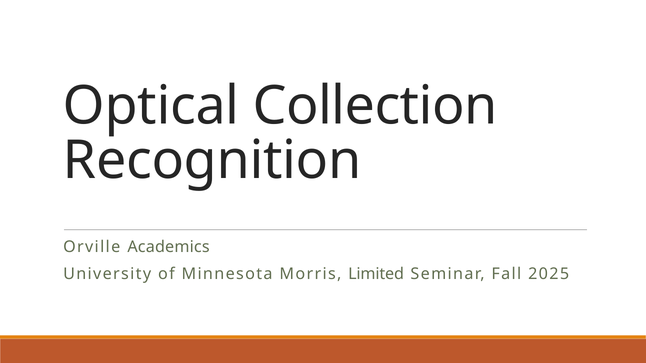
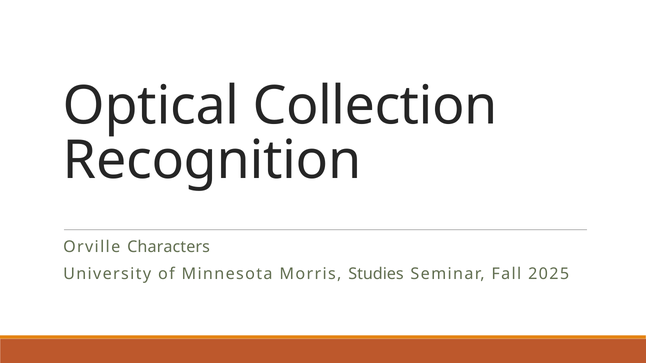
Academics: Academics -> Characters
Limited: Limited -> Studies
